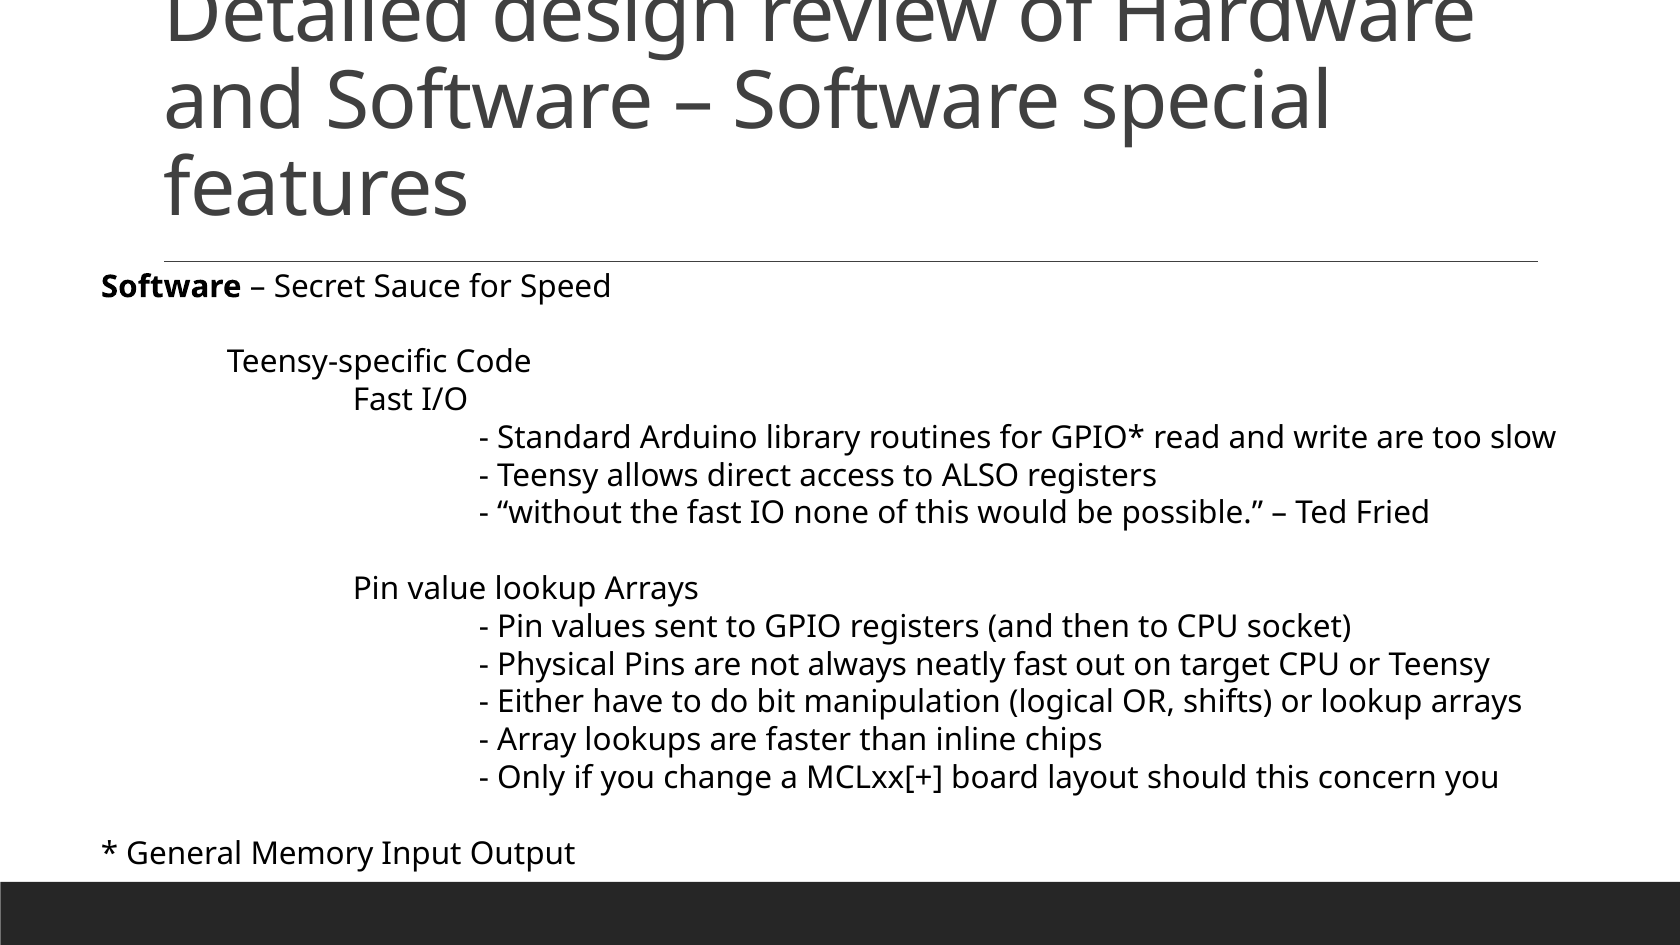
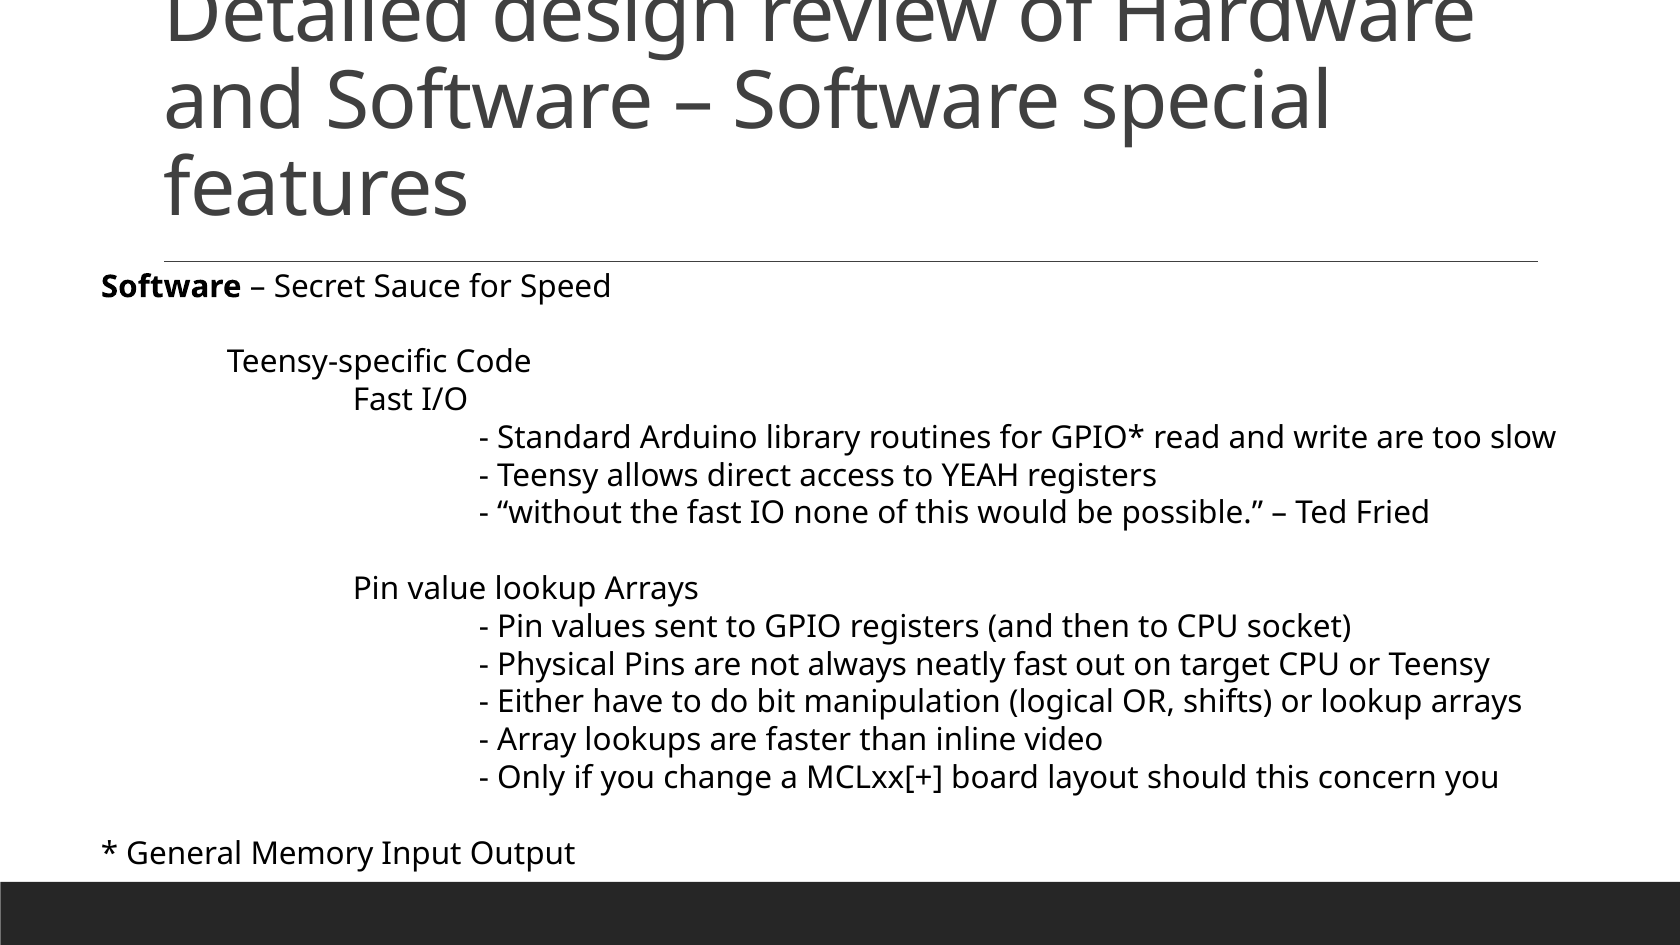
ALSO: ALSO -> YEAH
chips: chips -> video
